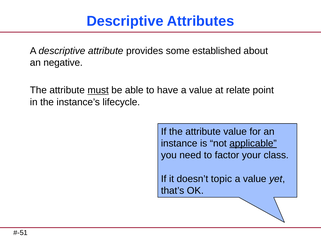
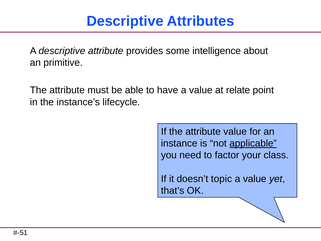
established: established -> intelligence
negative: negative -> primitive
must underline: present -> none
